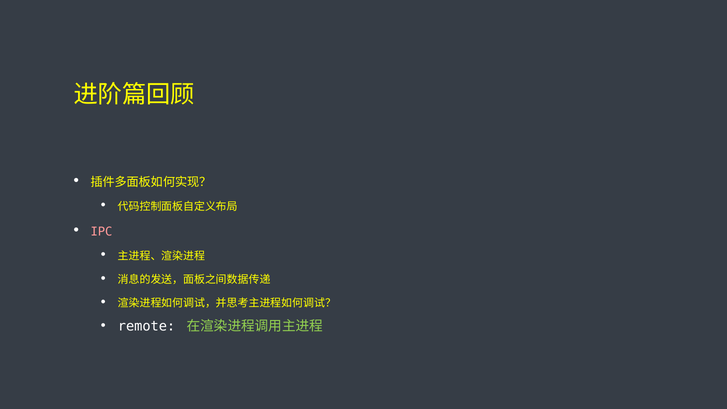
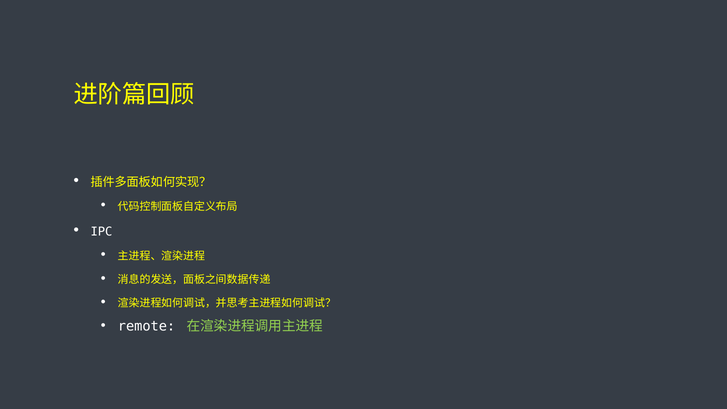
IPC colour: pink -> white
